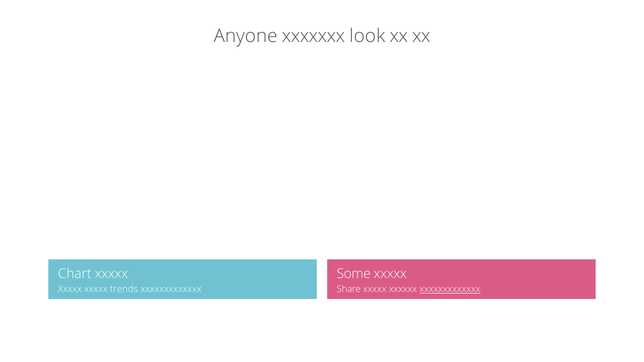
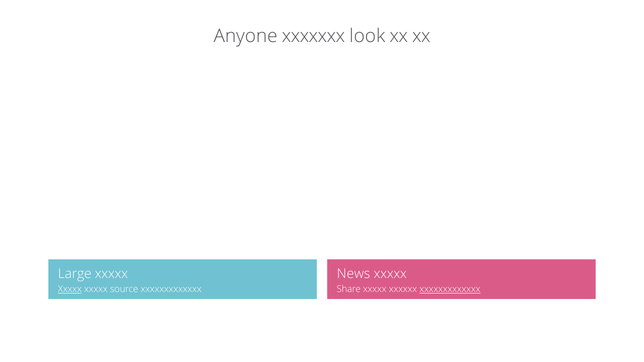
Chart: Chart -> Large
Some: Some -> News
Xxxxx at (70, 289) underline: none -> present
trends: trends -> source
